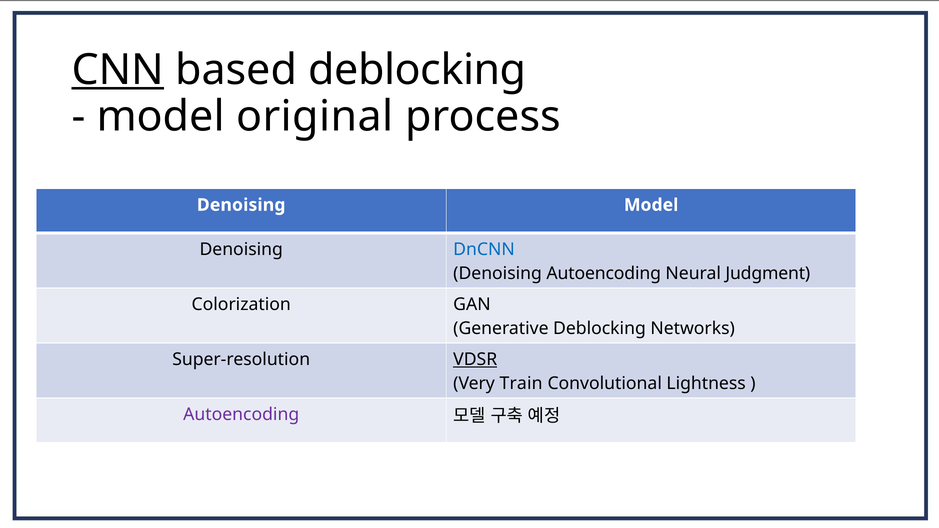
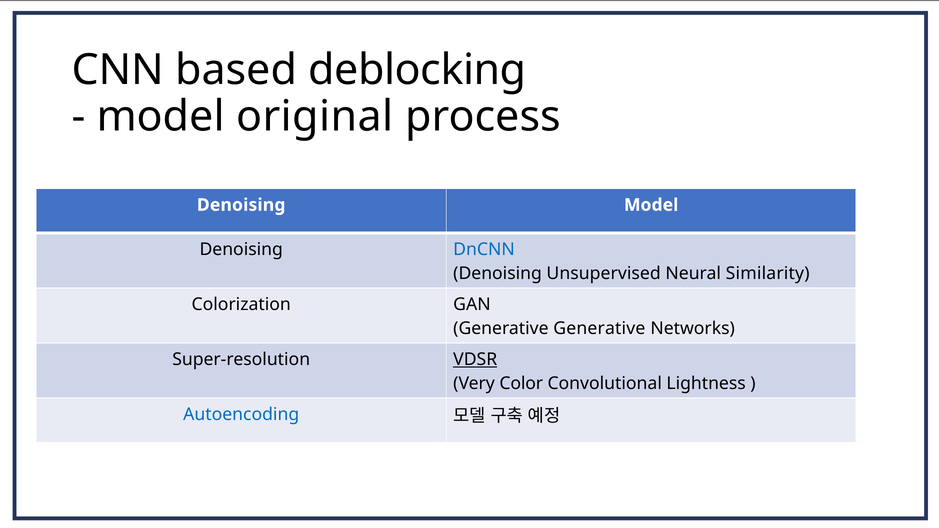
CNN underline: present -> none
Denoising Autoencoding: Autoencoding -> Unsupervised
Judgment: Judgment -> Similarity
Generative Deblocking: Deblocking -> Generative
Train: Train -> Color
Autoencoding at (241, 414) colour: purple -> blue
